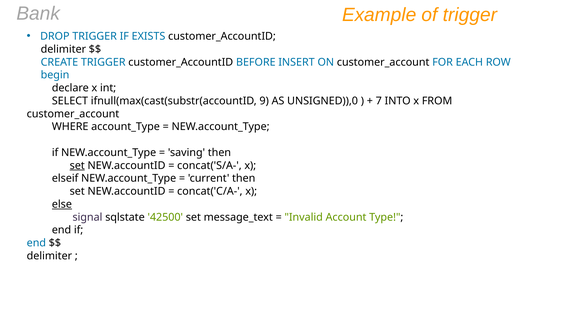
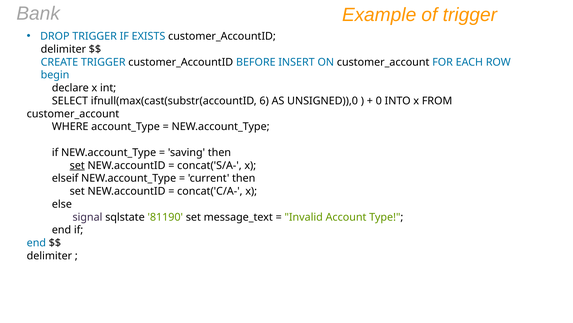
9: 9 -> 6
7: 7 -> 0
else underline: present -> none
42500: 42500 -> 81190
